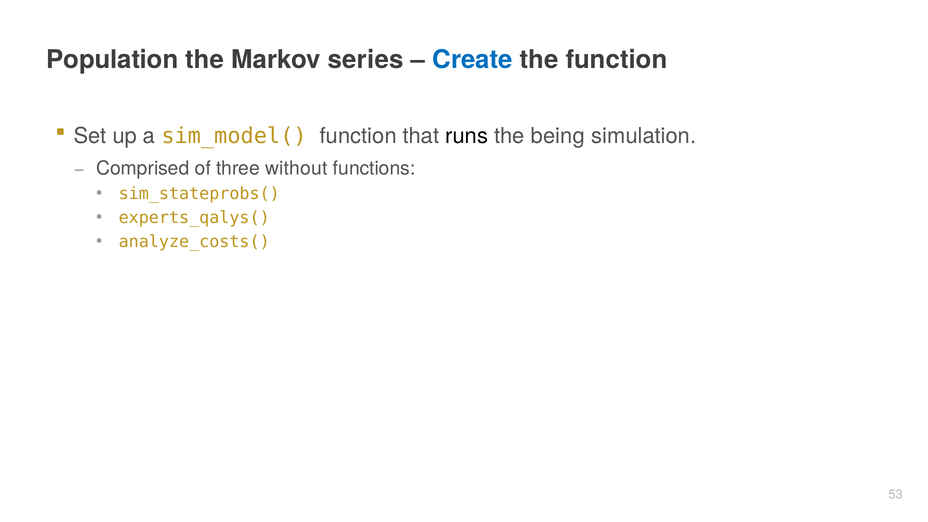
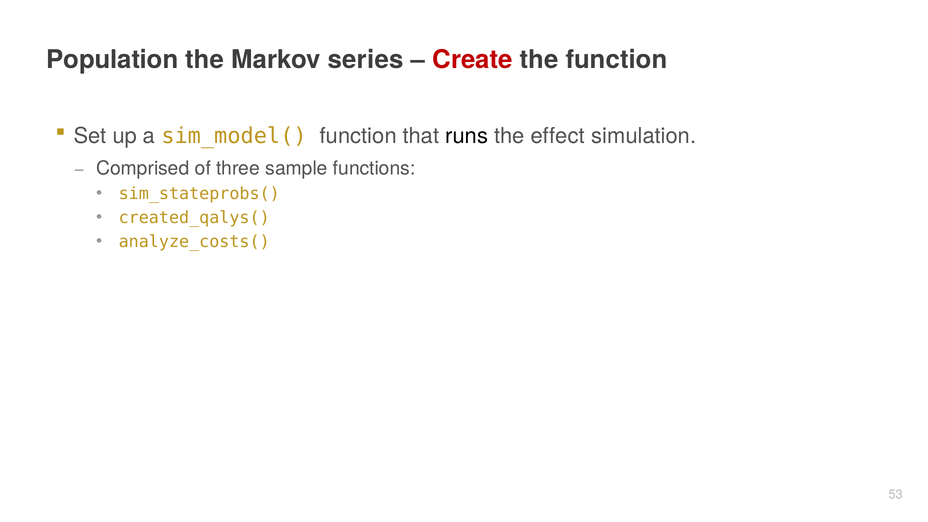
Create colour: blue -> red
being: being -> effect
without: without -> sample
experts_qalys(: experts_qalys( -> created_qalys(
